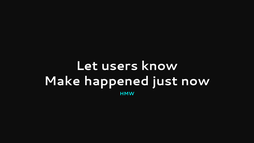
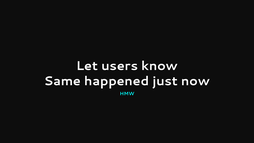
Make: Make -> Same
